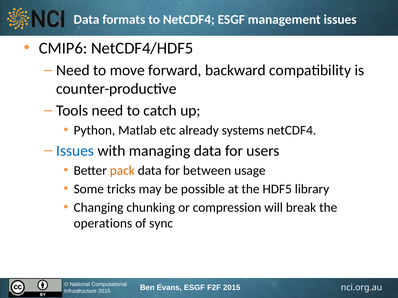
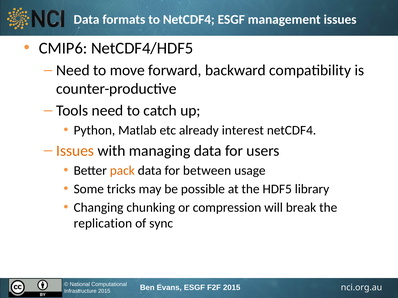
systems: systems -> interest
Issues at (75, 151) colour: blue -> orange
operations: operations -> replication
